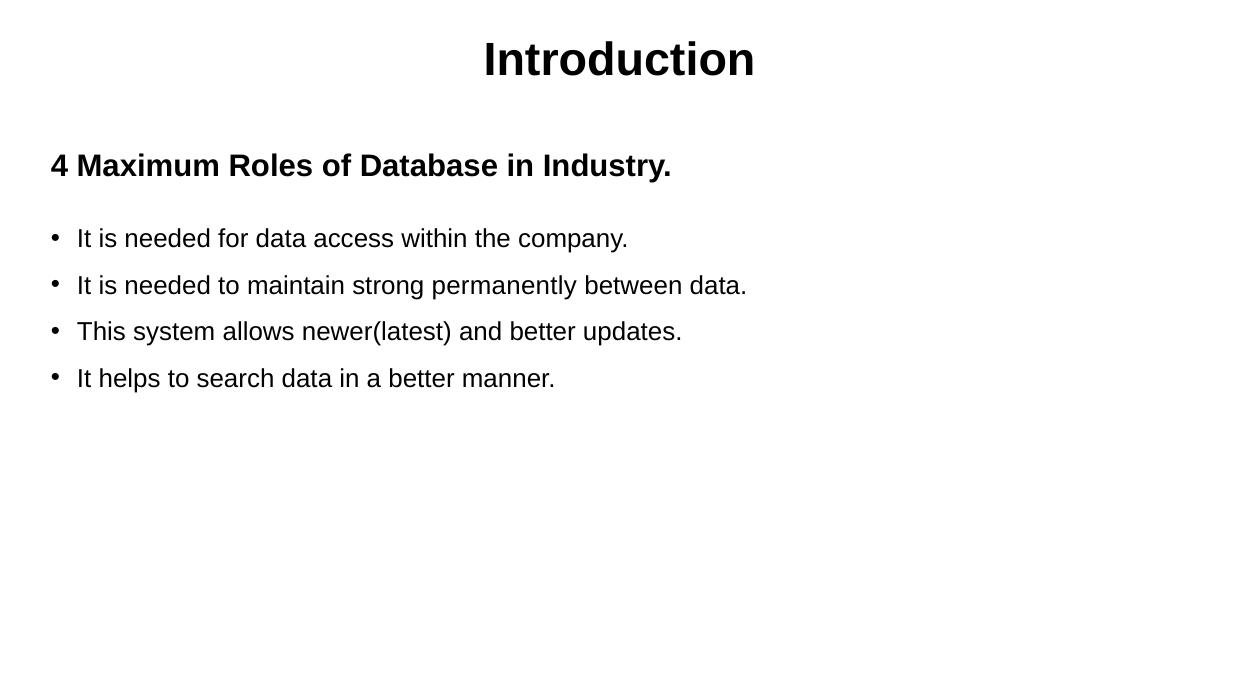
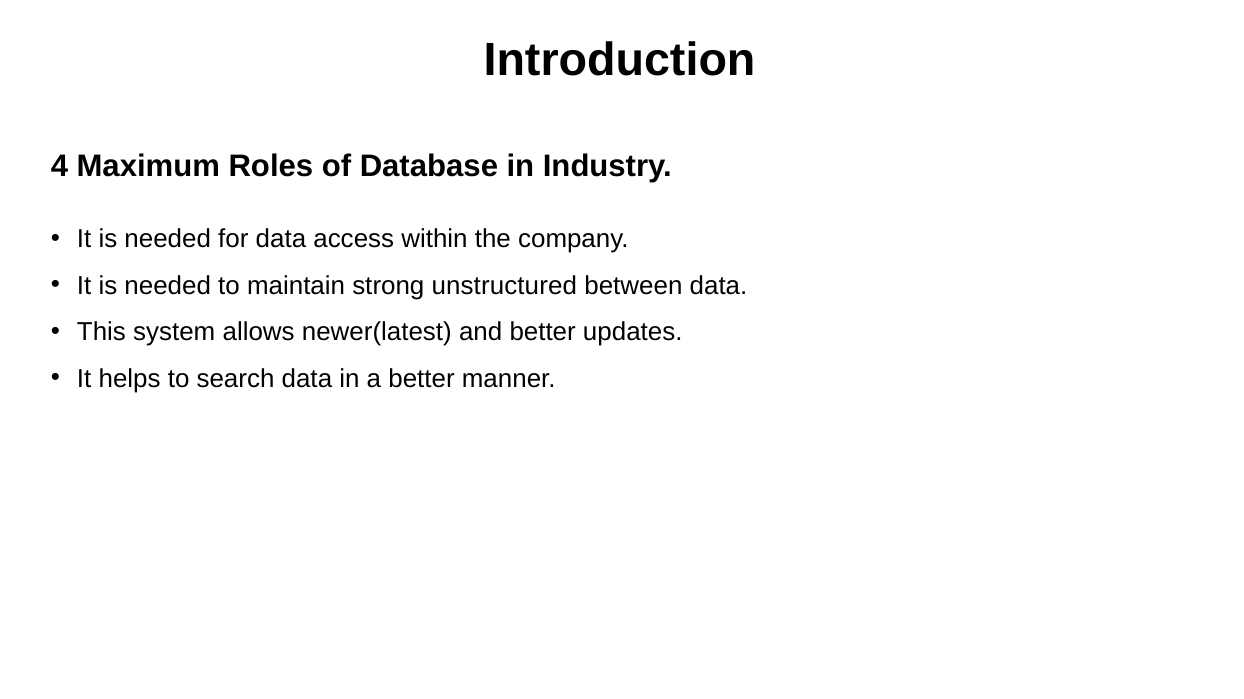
permanently: permanently -> unstructured
